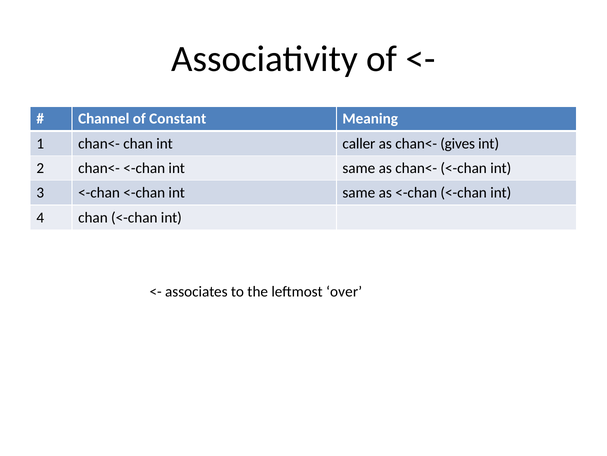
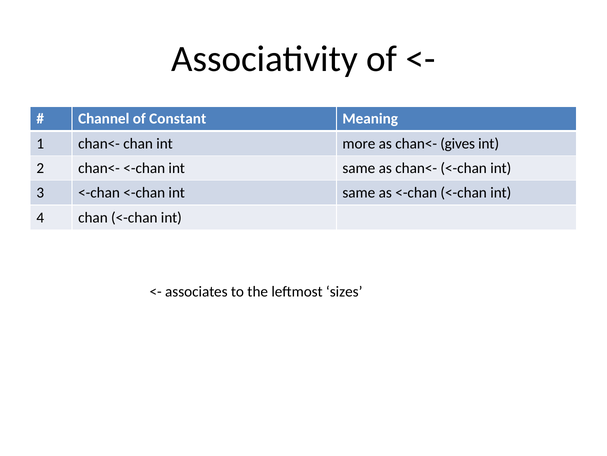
caller: caller -> more
over: over -> sizes
